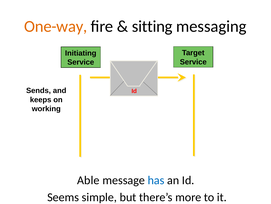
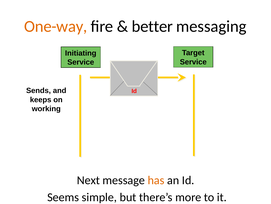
sitting: sitting -> better
Able: Able -> Next
has colour: blue -> orange
